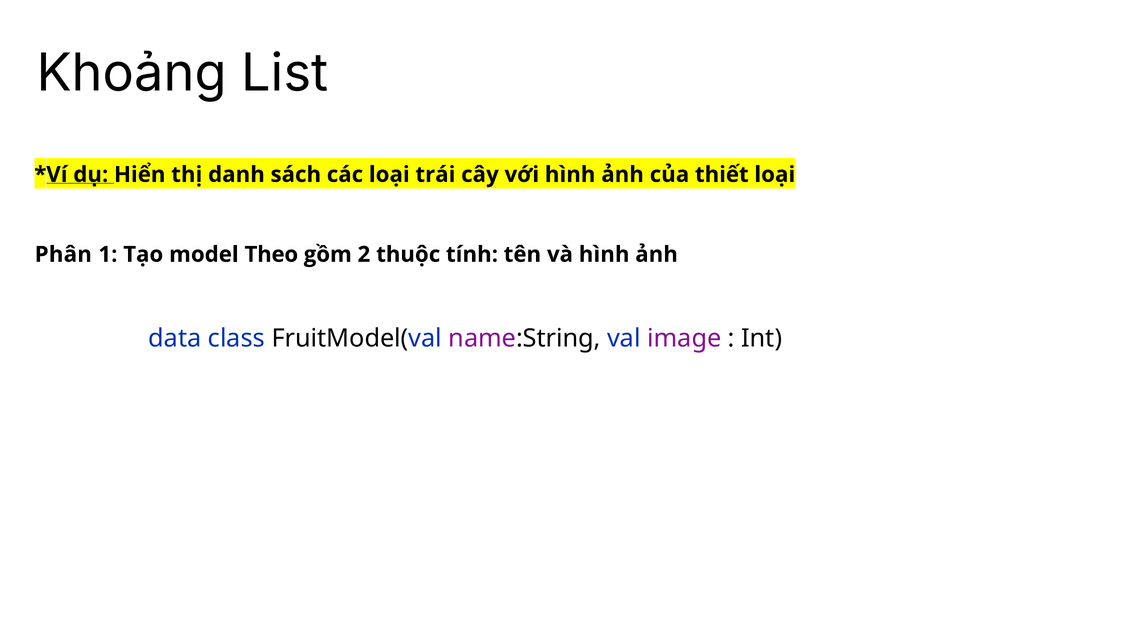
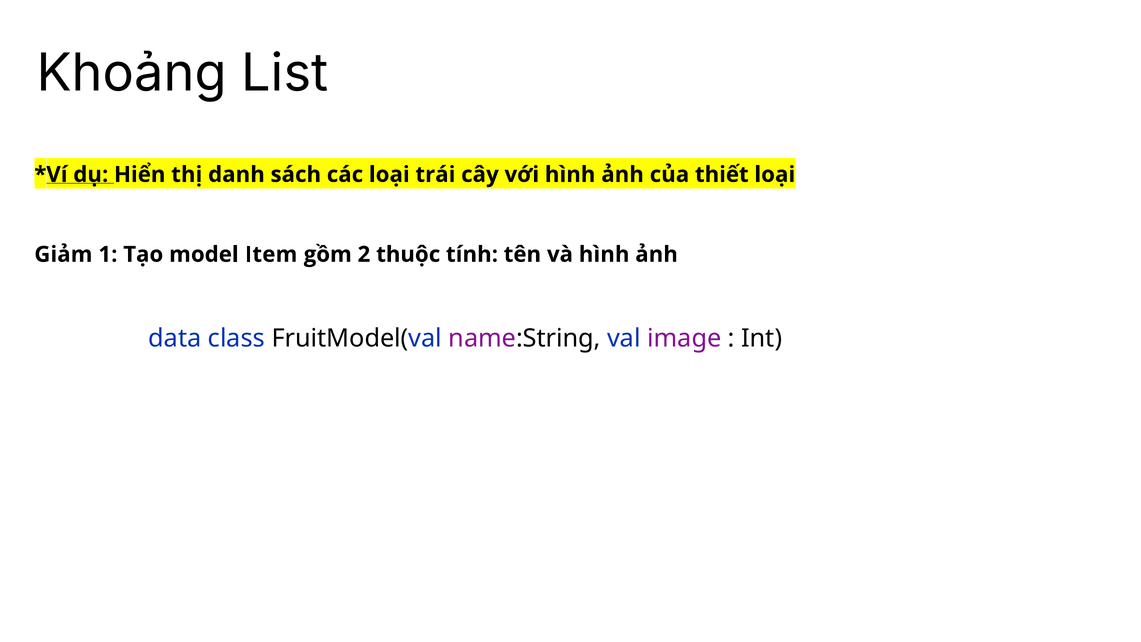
Phân: Phân -> Giảm
Theo: Theo -> Item
